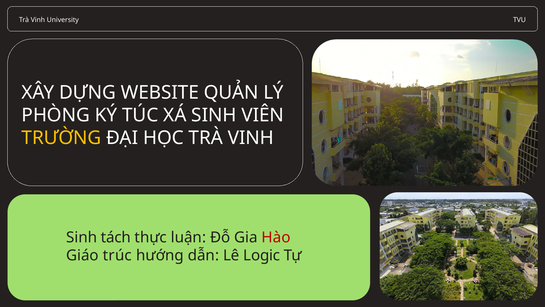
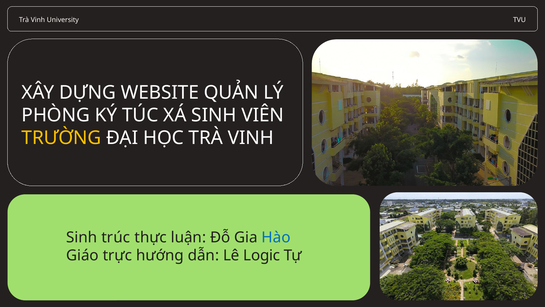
tách: tách -> trúc
Hào colour: red -> blue
trúc: trúc -> trực
